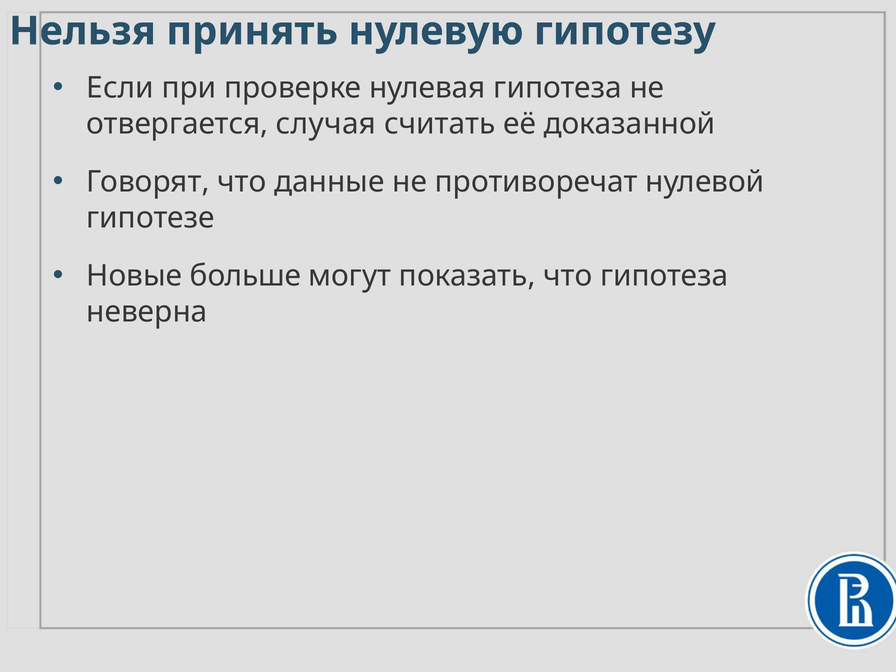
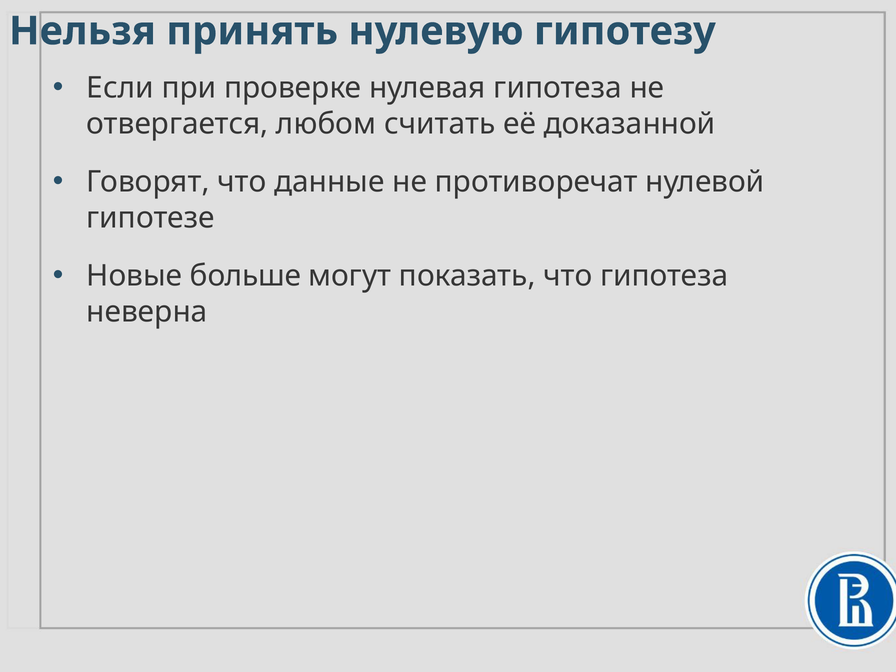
случая: случая -> любом
